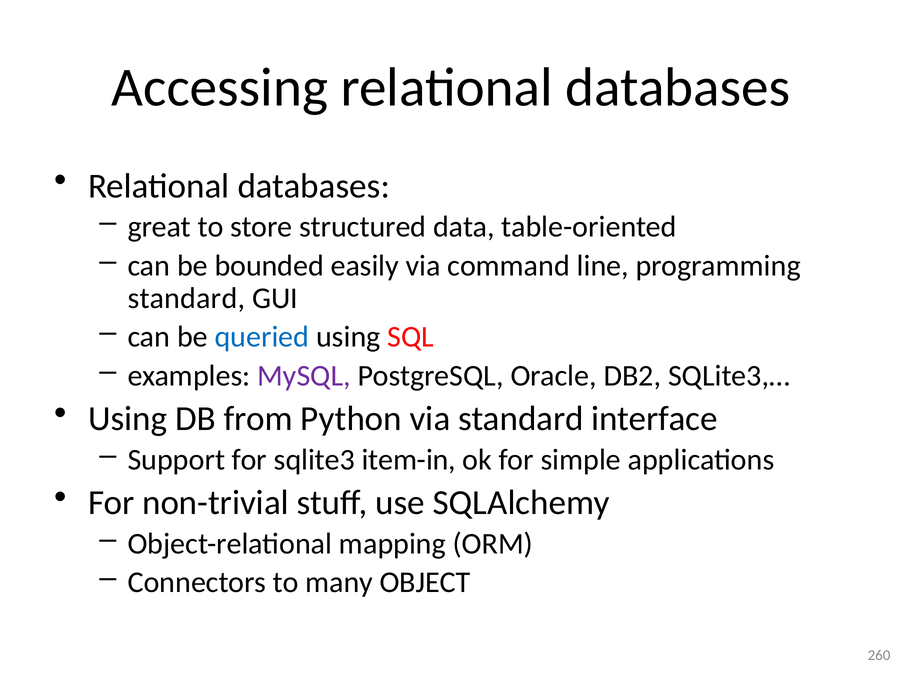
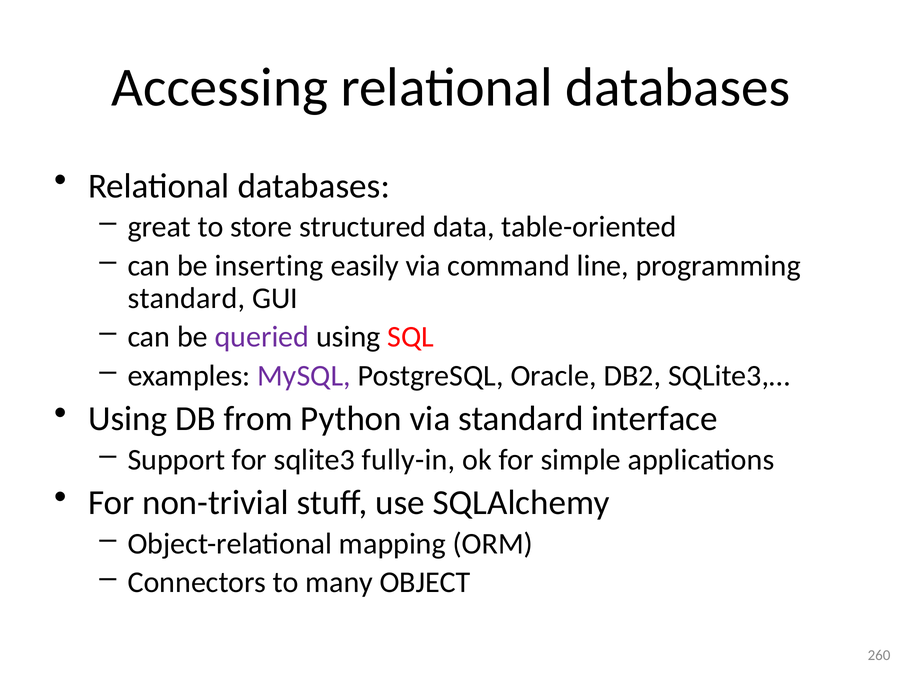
bounded: bounded -> inserting
queried colour: blue -> purple
item-in: item-in -> fully-in
